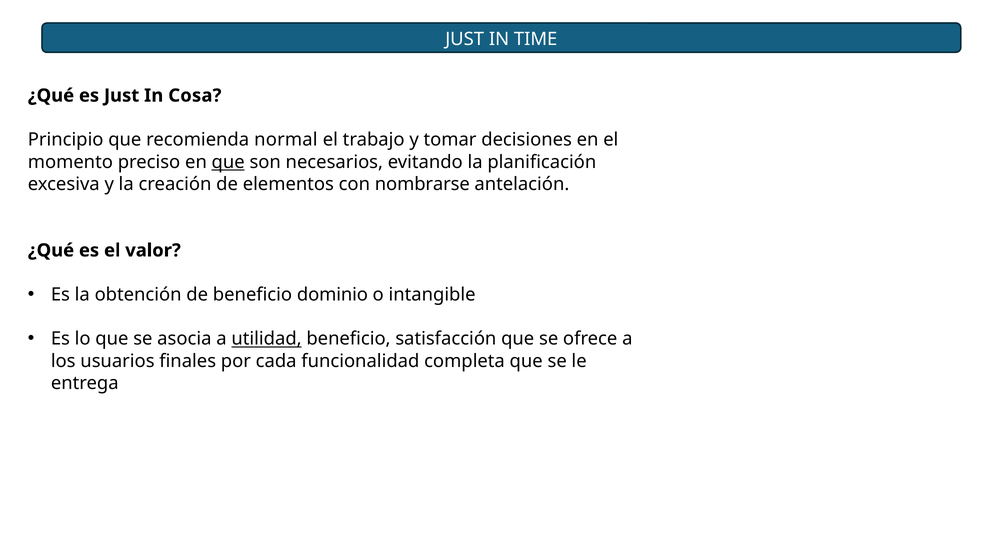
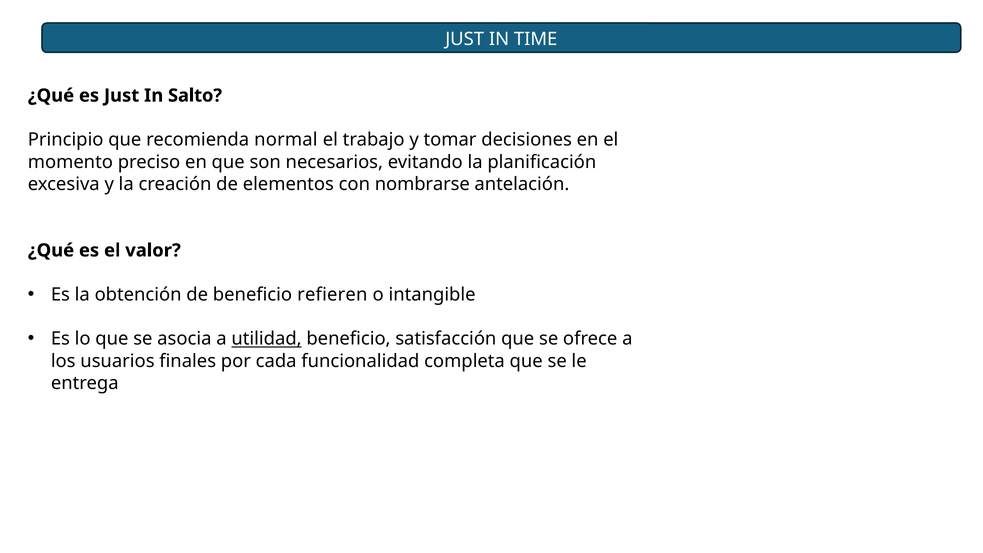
Cosa: Cosa -> Salto
que at (228, 162) underline: present -> none
dominio: dominio -> refieren
